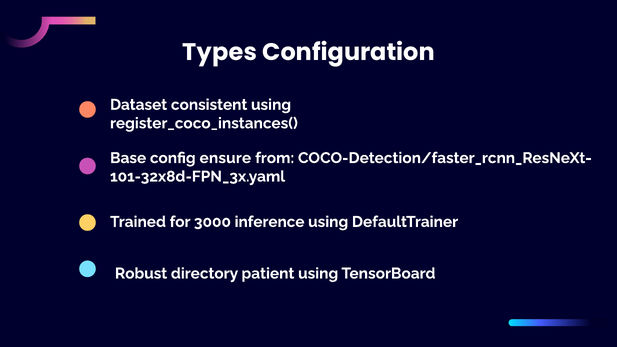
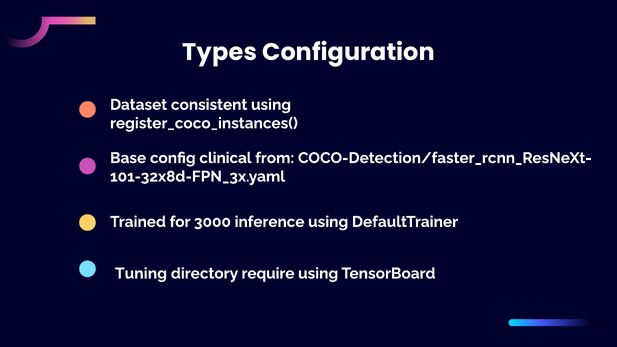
ensure: ensure -> clinical
Robust: Robust -> Tuning
patient: patient -> require
